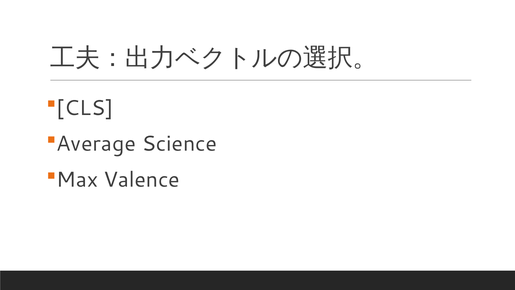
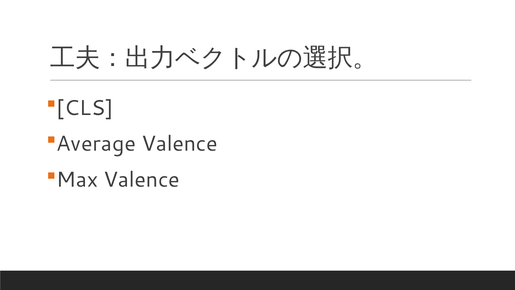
Average Science: Science -> Valence
